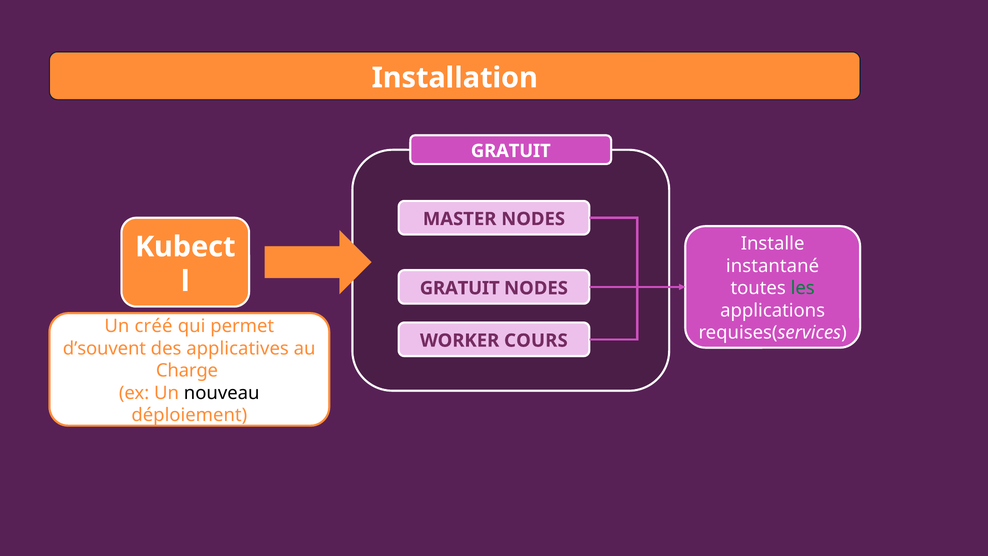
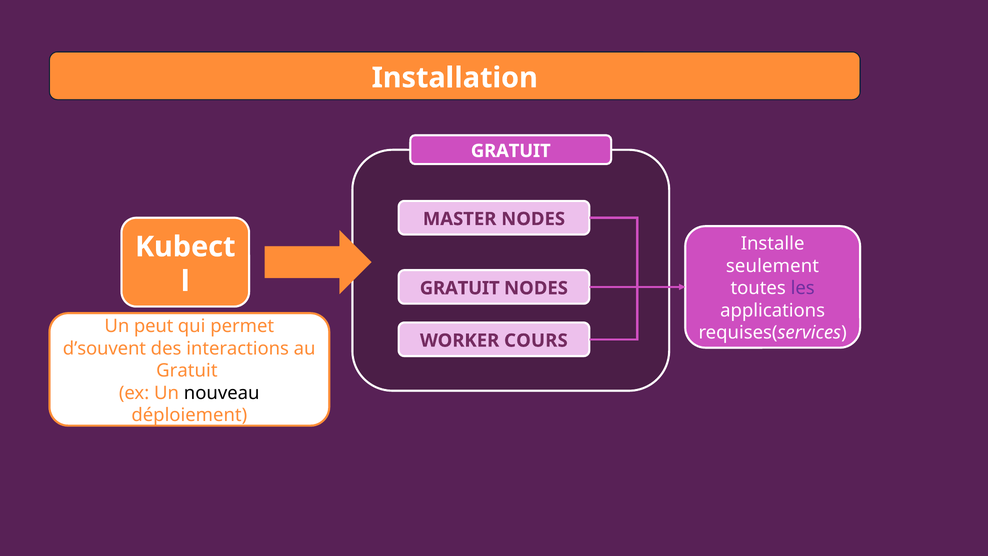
instantané: instantané -> seulement
les colour: green -> purple
créé: créé -> peut
applicatives: applicatives -> interactions
Charge at (187, 371): Charge -> Gratuit
